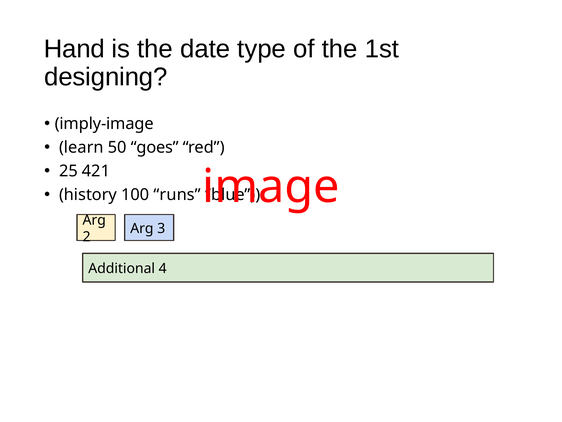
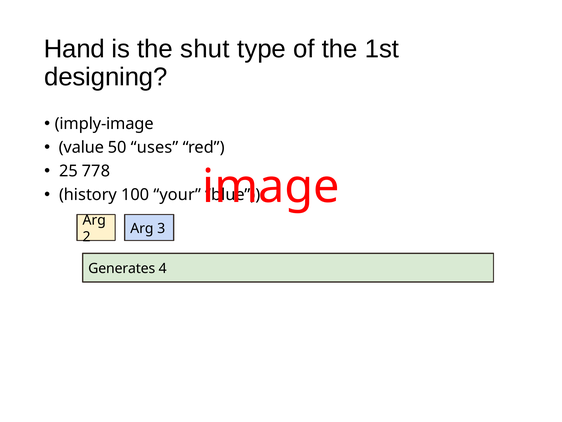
date: date -> shut
learn: learn -> value
goes: goes -> uses
421: 421 -> 778
runs: runs -> your
Additional: Additional -> Generates
